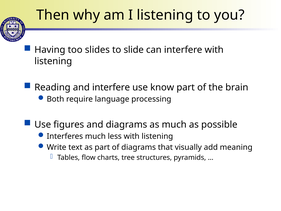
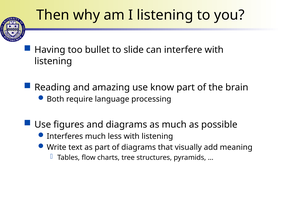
slides: slides -> bullet
and interfere: interfere -> amazing
